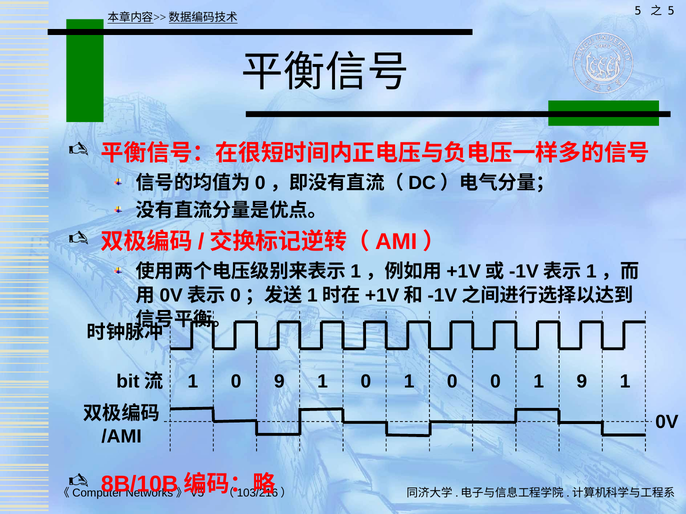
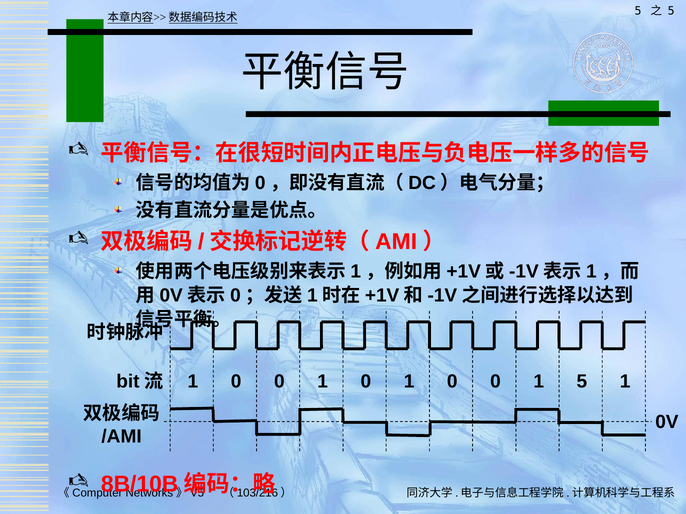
9 at (279, 382): 9 -> 0
1 9: 9 -> 5
